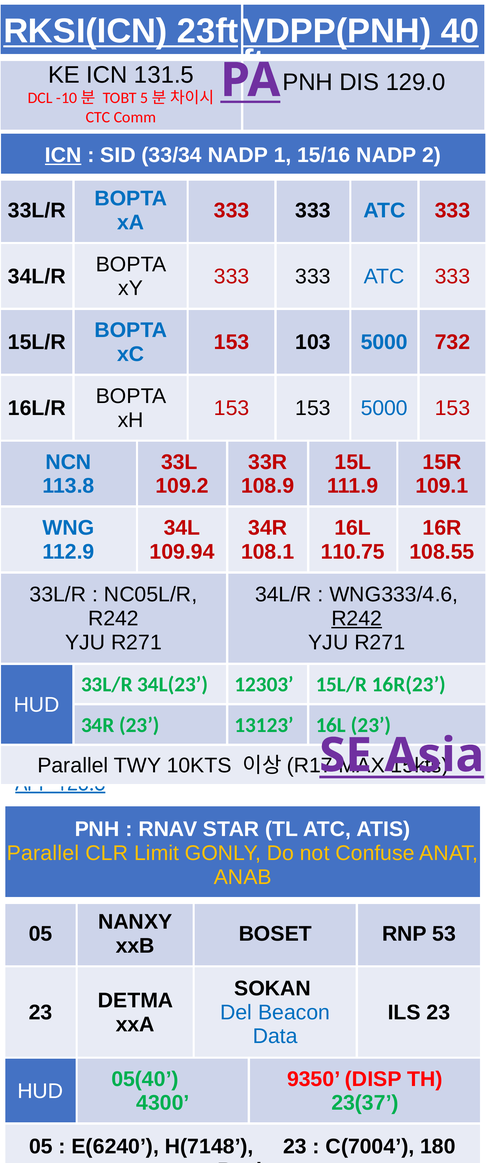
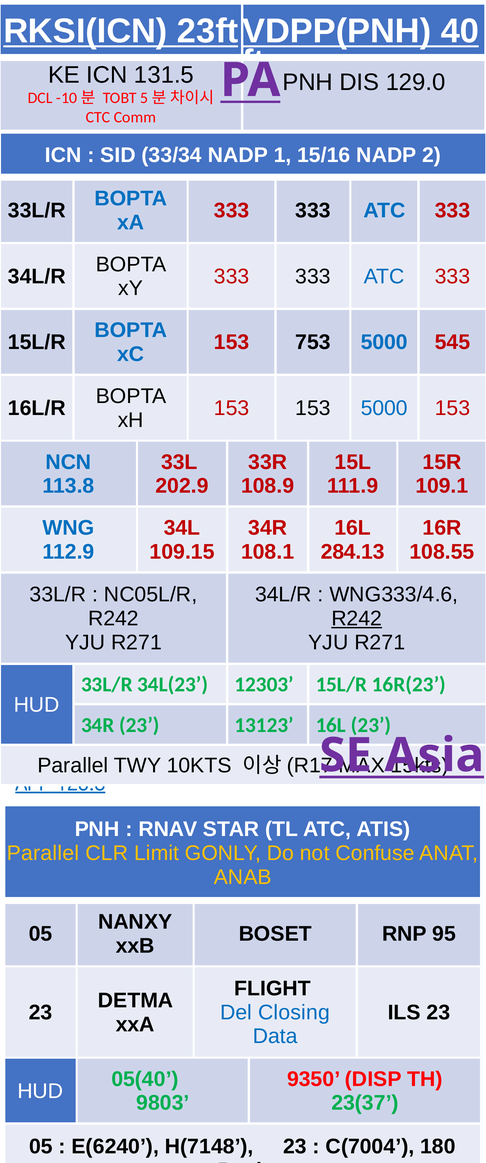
ICN at (63, 155) underline: present -> none
103: 103 -> 753
732: 732 -> 545
109.2: 109.2 -> 202.9
109.94: 109.94 -> 109.15
110.75: 110.75 -> 284.13
53: 53 -> 95
SOKAN: SOKAN -> FLIGHT
Beacon: Beacon -> Closing
4300: 4300 -> 9803
